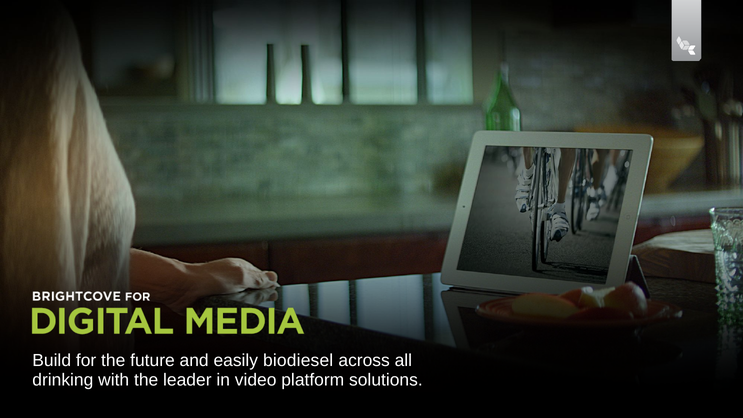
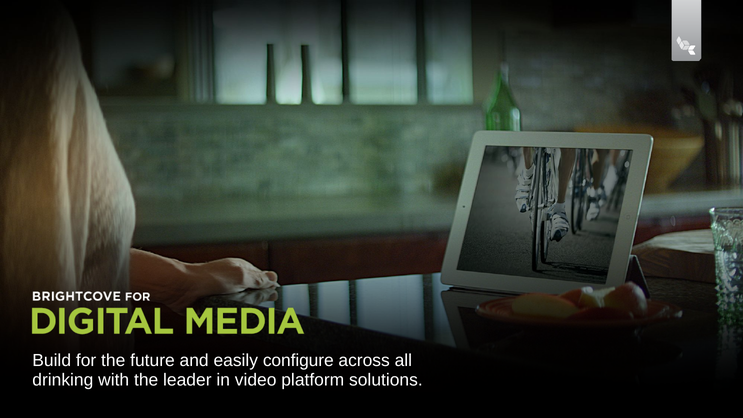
biodiesel: biodiesel -> configure
